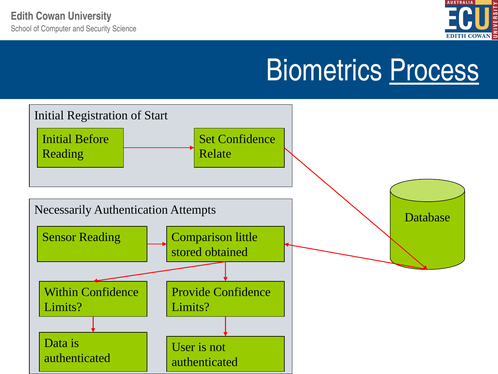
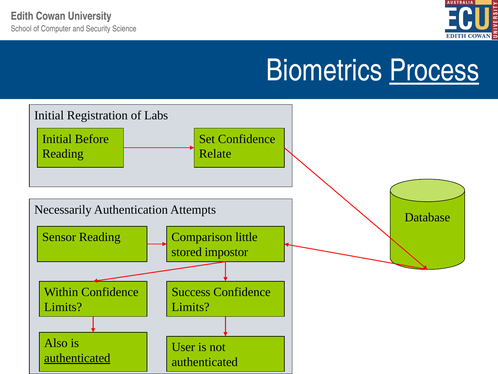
Start: Start -> Labs
obtained: obtained -> impostor
Provide: Provide -> Success
Data: Data -> Also
authenticated at (77, 358) underline: none -> present
